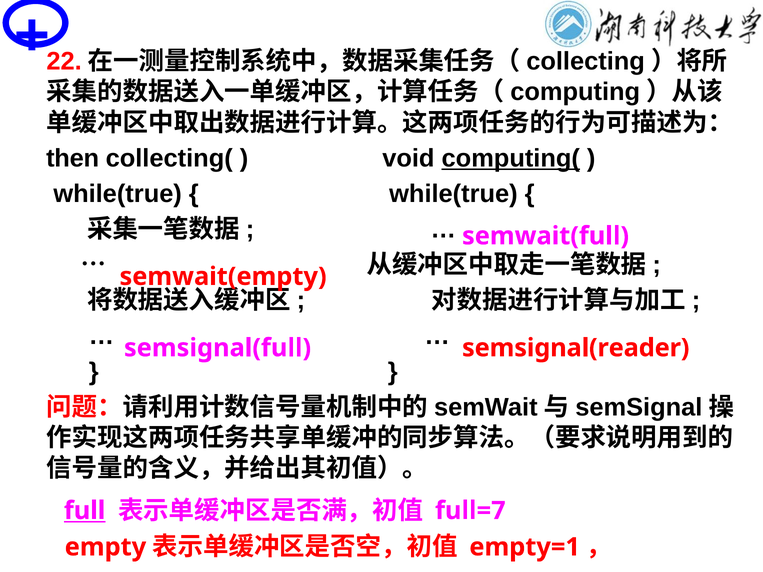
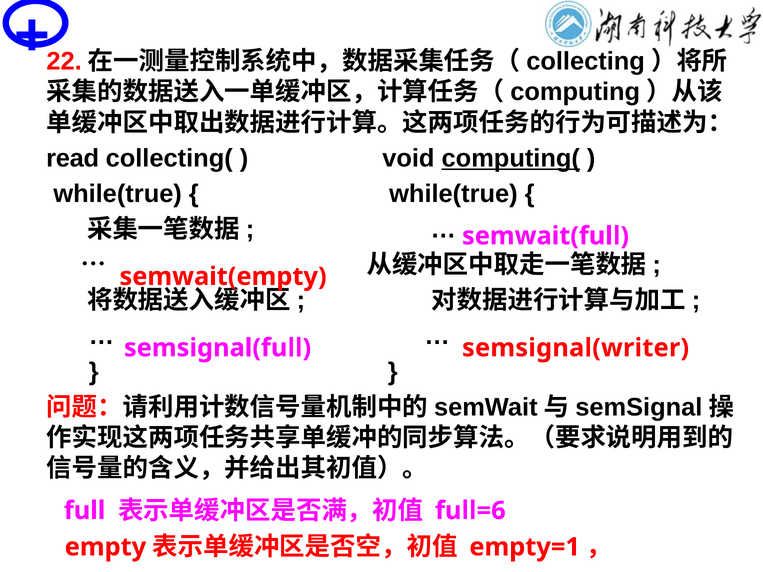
then: then -> read
semsignal(reader: semsignal(reader -> semsignal(writer
full underline: present -> none
full=7: full=7 -> full=6
